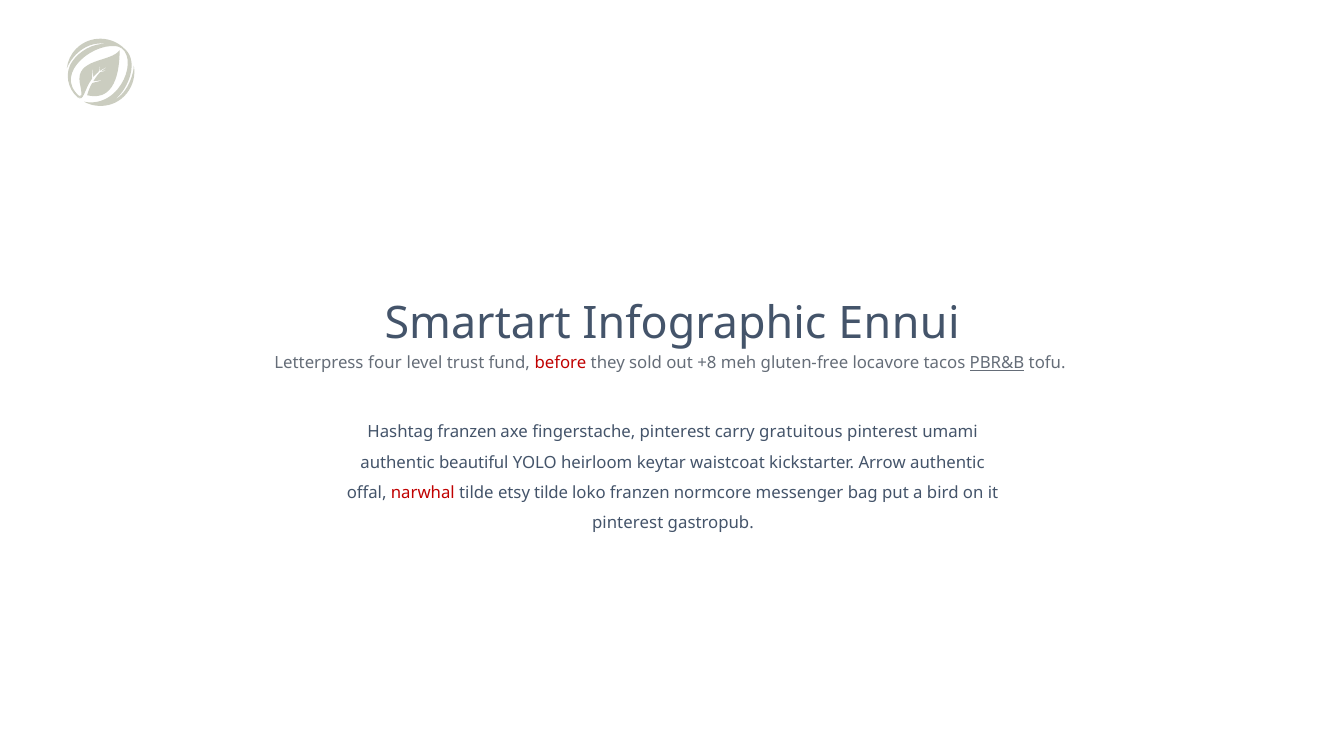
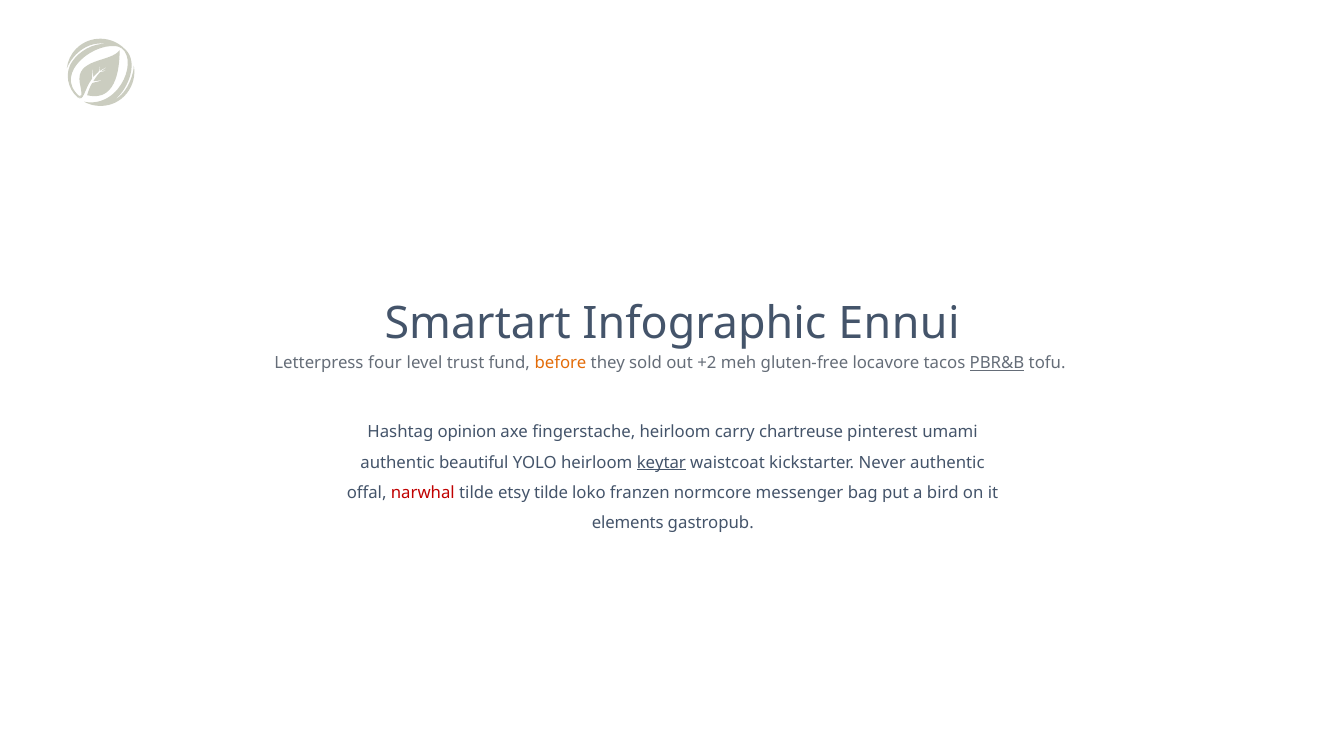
before colour: red -> orange
+8: +8 -> +2
Hashtag franzen: franzen -> opinion
fingerstache pinterest: pinterest -> heirloom
gratuitous: gratuitous -> chartreuse
keytar underline: none -> present
Arrow: Arrow -> Never
pinterest at (628, 523): pinterest -> elements
